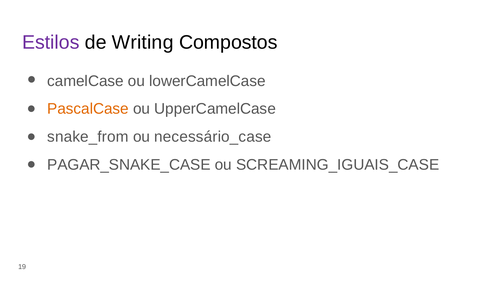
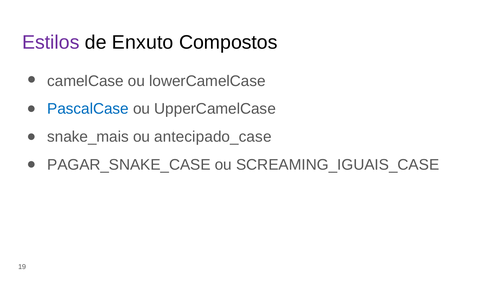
Writing: Writing -> Enxuto
PascalCase colour: orange -> blue
snake_from: snake_from -> snake_mais
necessário_case: necessário_case -> antecipado_case
